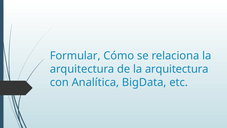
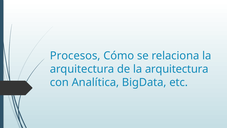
Formular: Formular -> Procesos
